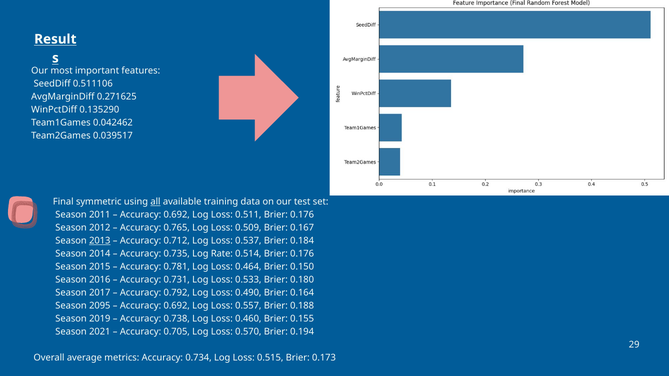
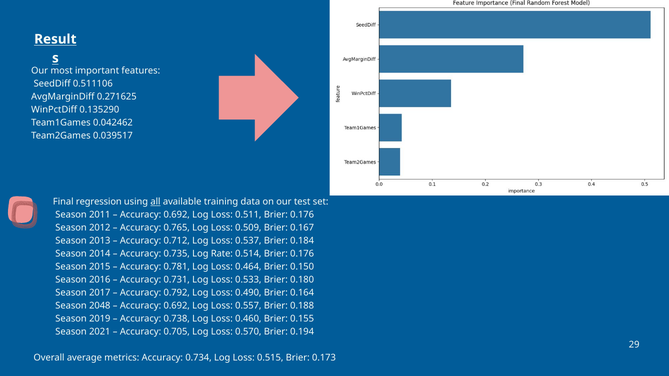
symmetric: symmetric -> regression
2013 underline: present -> none
2095: 2095 -> 2048
